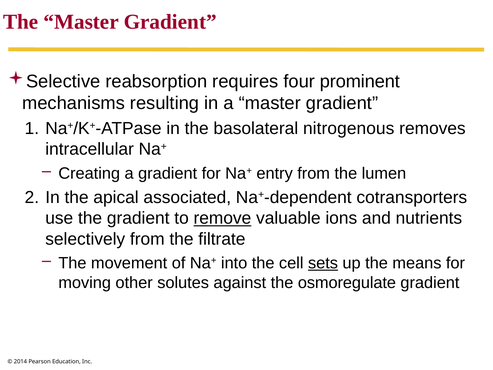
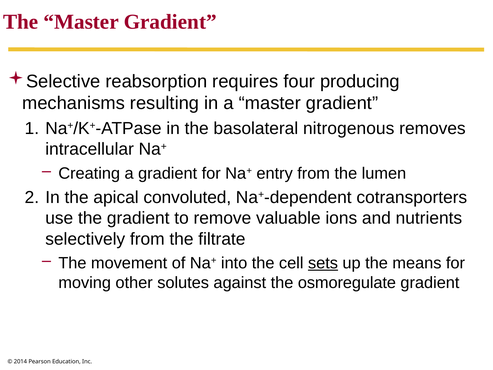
prominent: prominent -> producing
associated: associated -> convoluted
remove underline: present -> none
